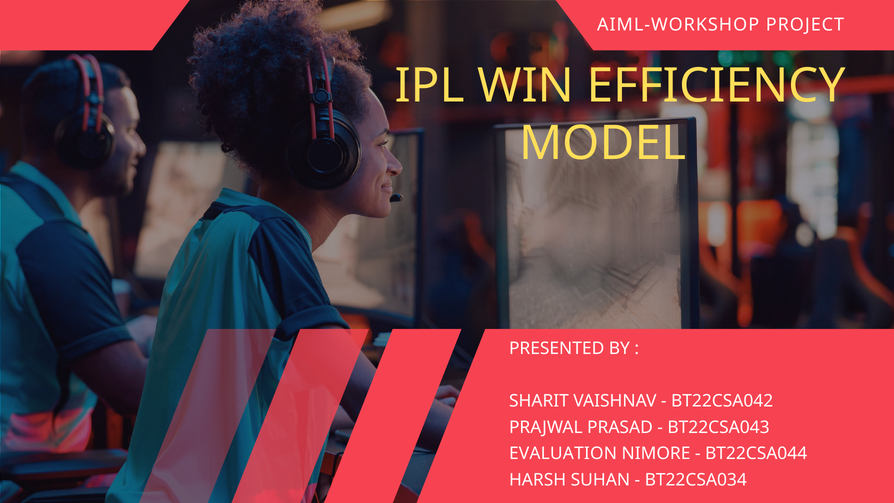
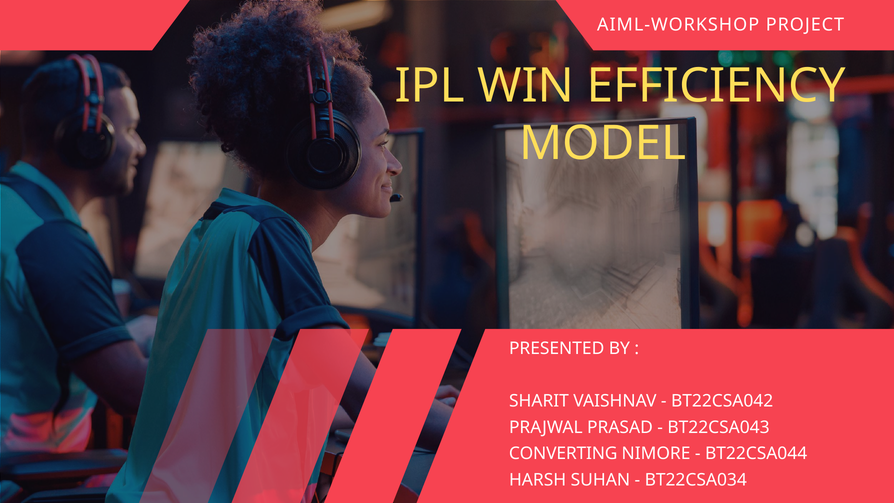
EVALUATION: EVALUATION -> CONVERTING
